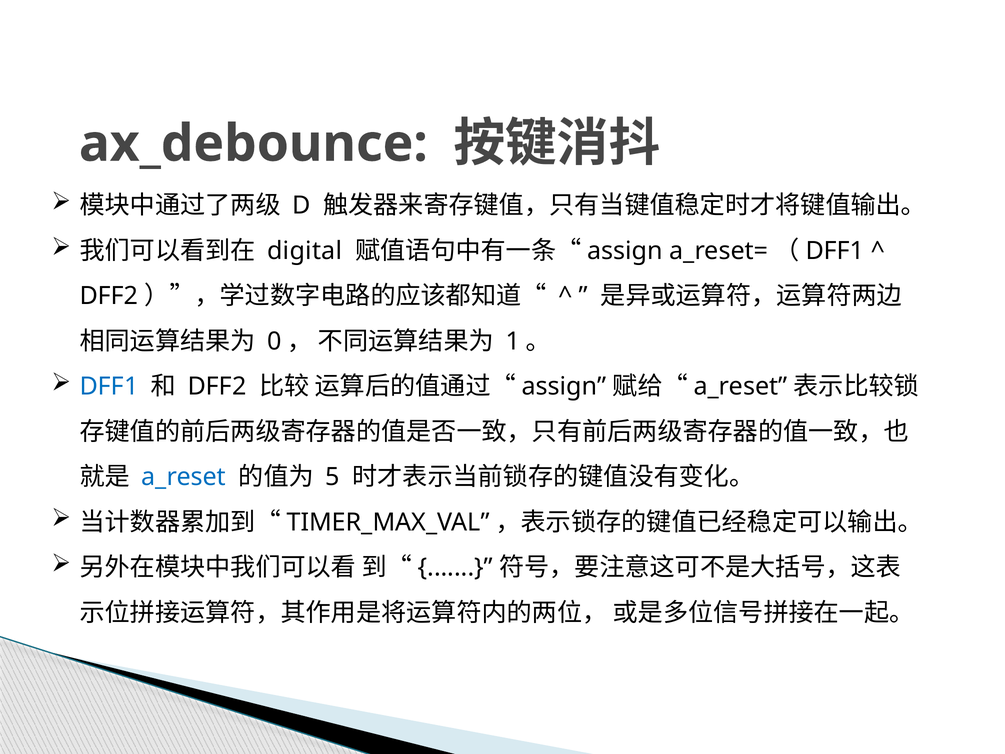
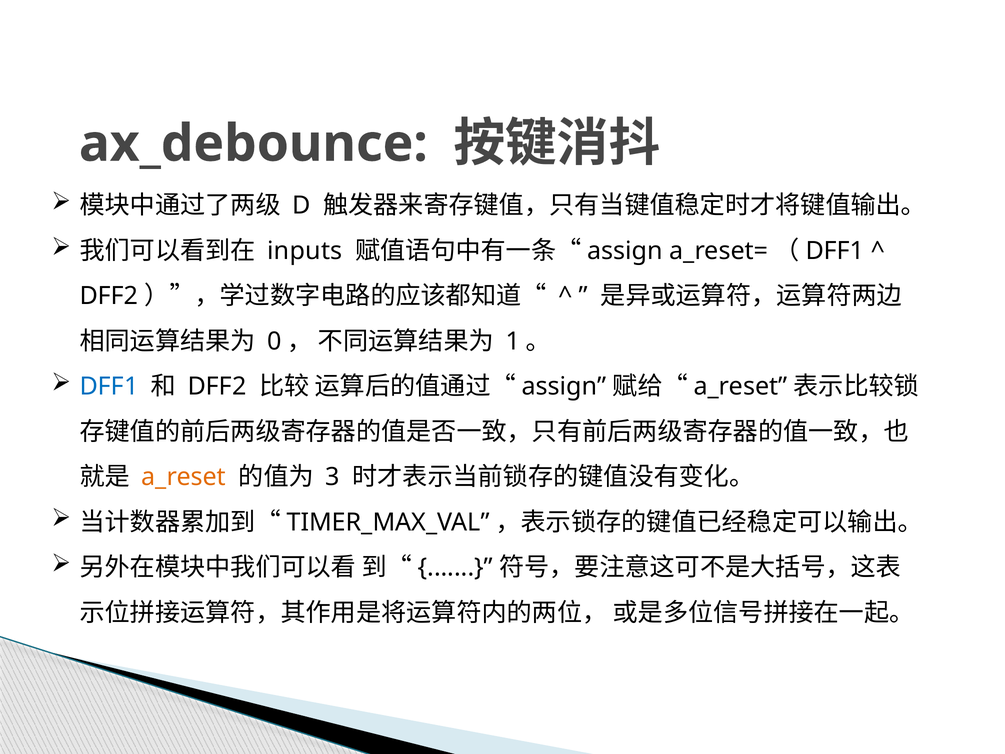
digital: digital -> inputs
a_reset colour: blue -> orange
5: 5 -> 3
